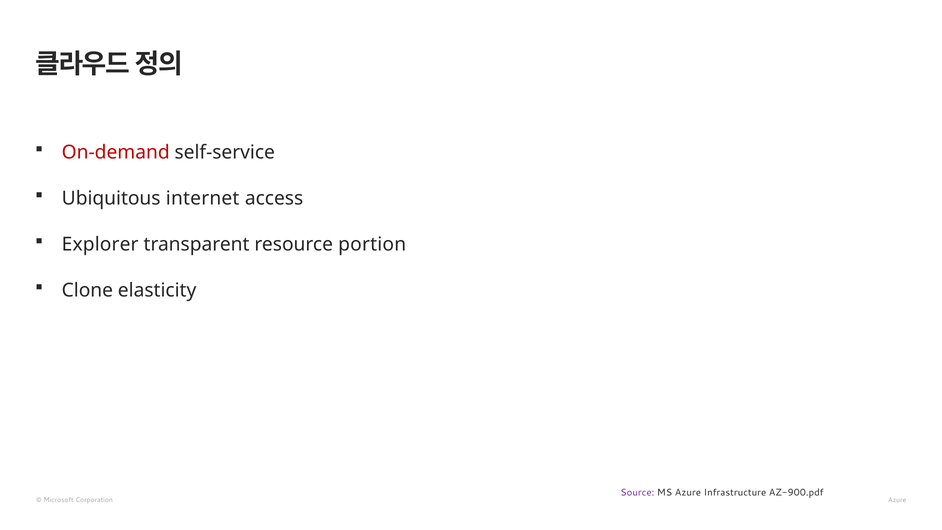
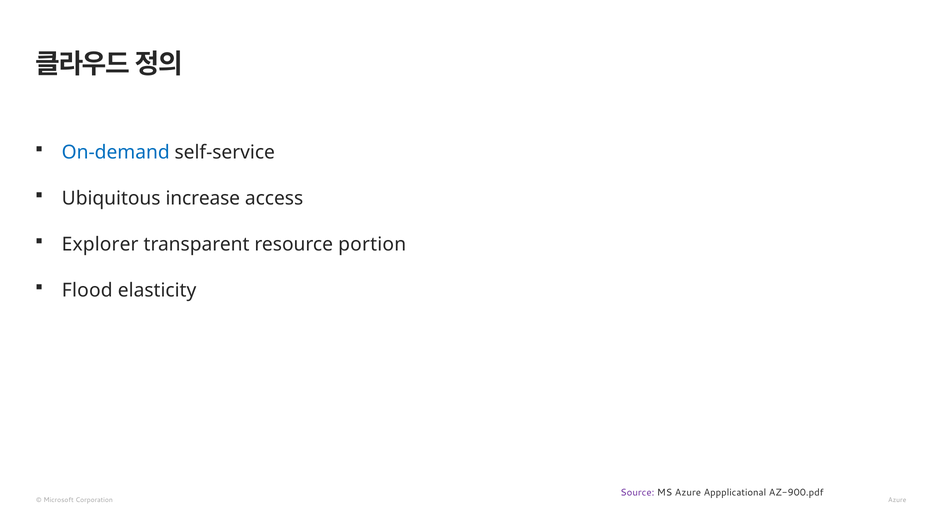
On-demand colour: red -> blue
internet: internet -> increase
Clone: Clone -> Flood
Infrastructure: Infrastructure -> Appplicational
